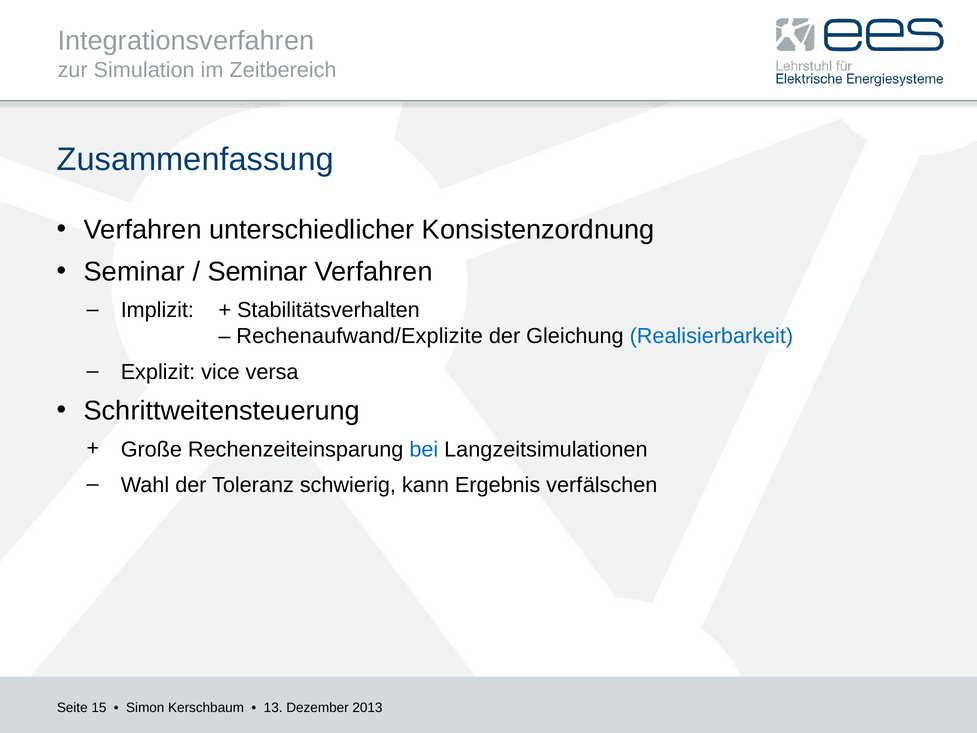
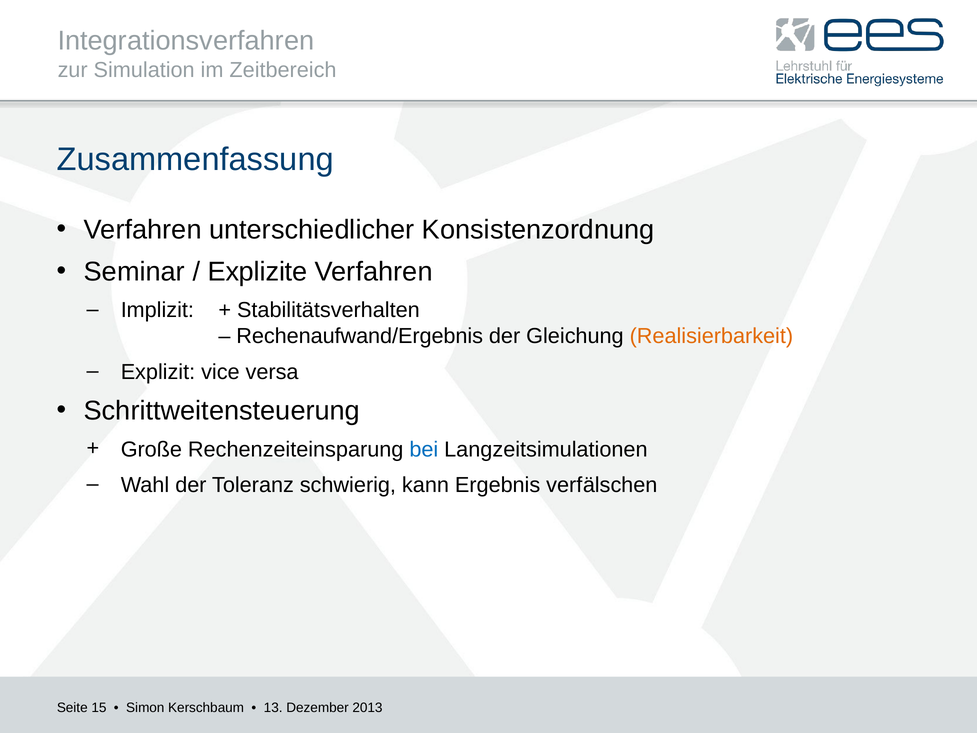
Seminar at (258, 272): Seminar -> Explizite
Rechenaufwand/Explizite: Rechenaufwand/Explizite -> Rechenaufwand/Ergebnis
Realisierbarkeit colour: blue -> orange
